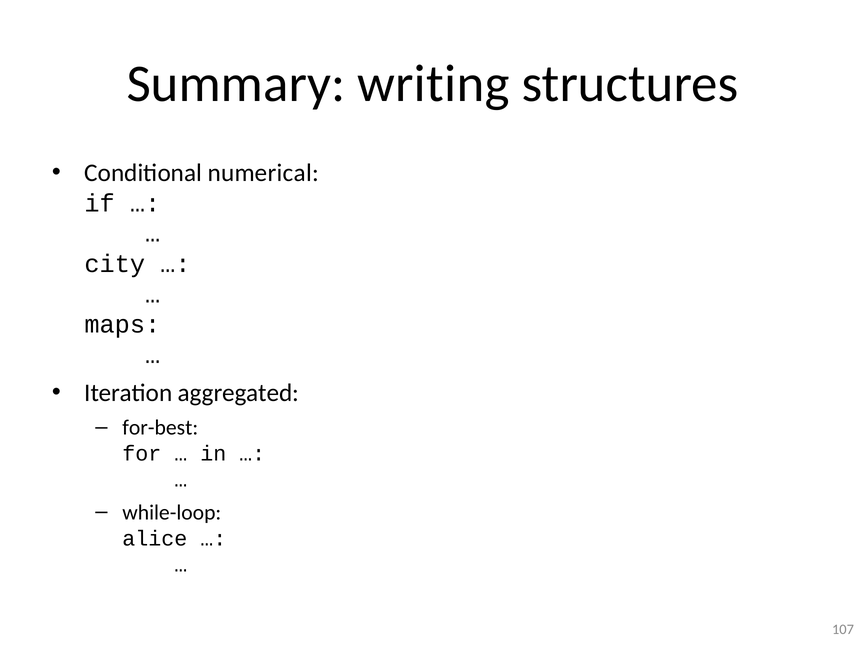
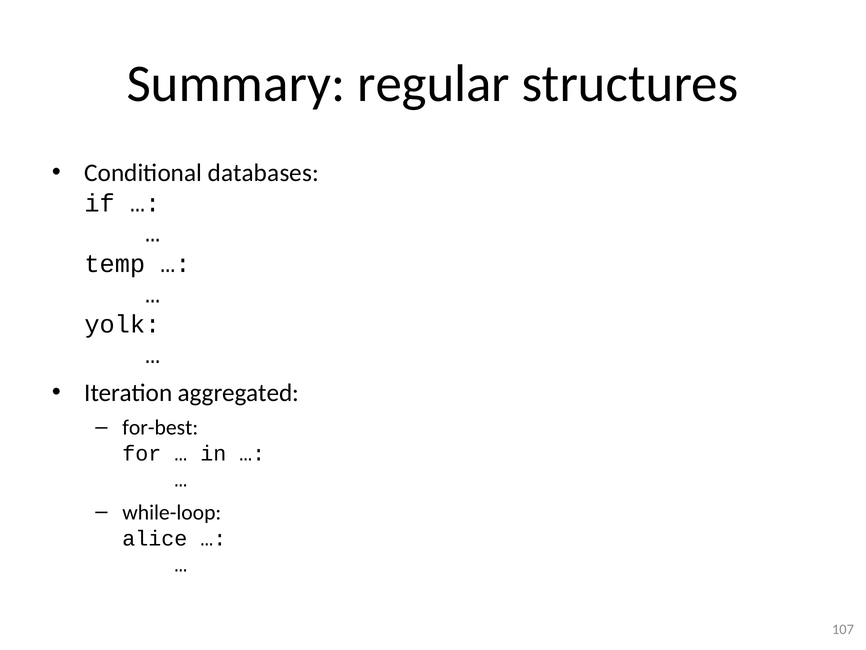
writing: writing -> regular
numerical: numerical -> databases
city: city -> temp
maps: maps -> yolk
